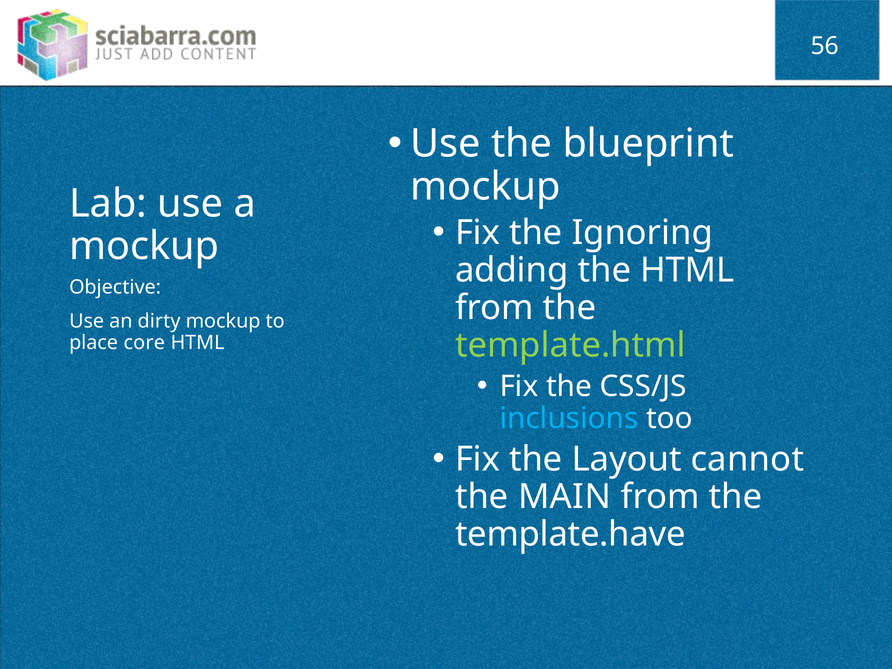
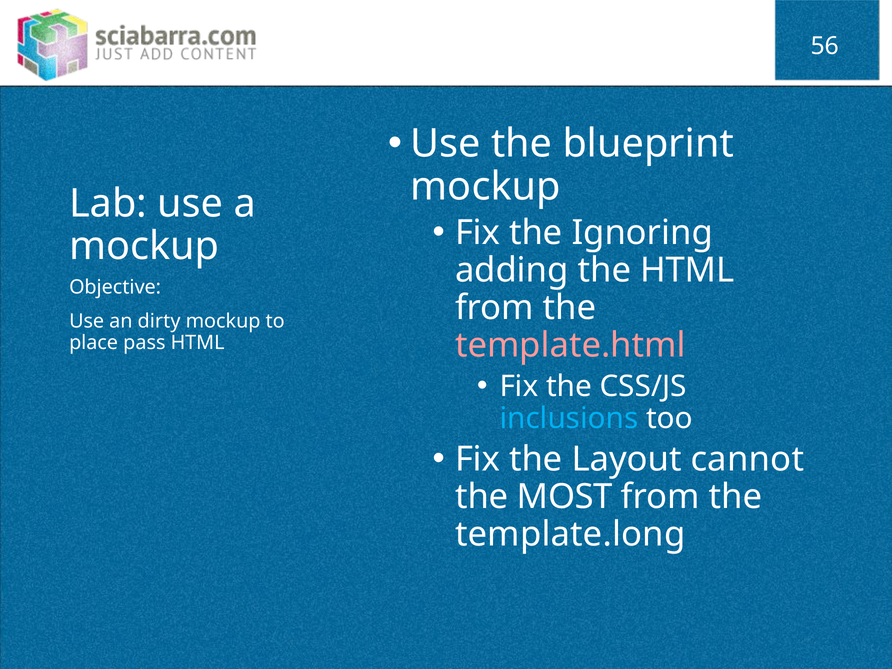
template.html colour: light green -> pink
core: core -> pass
MAIN: MAIN -> MOST
template.have: template.have -> template.long
